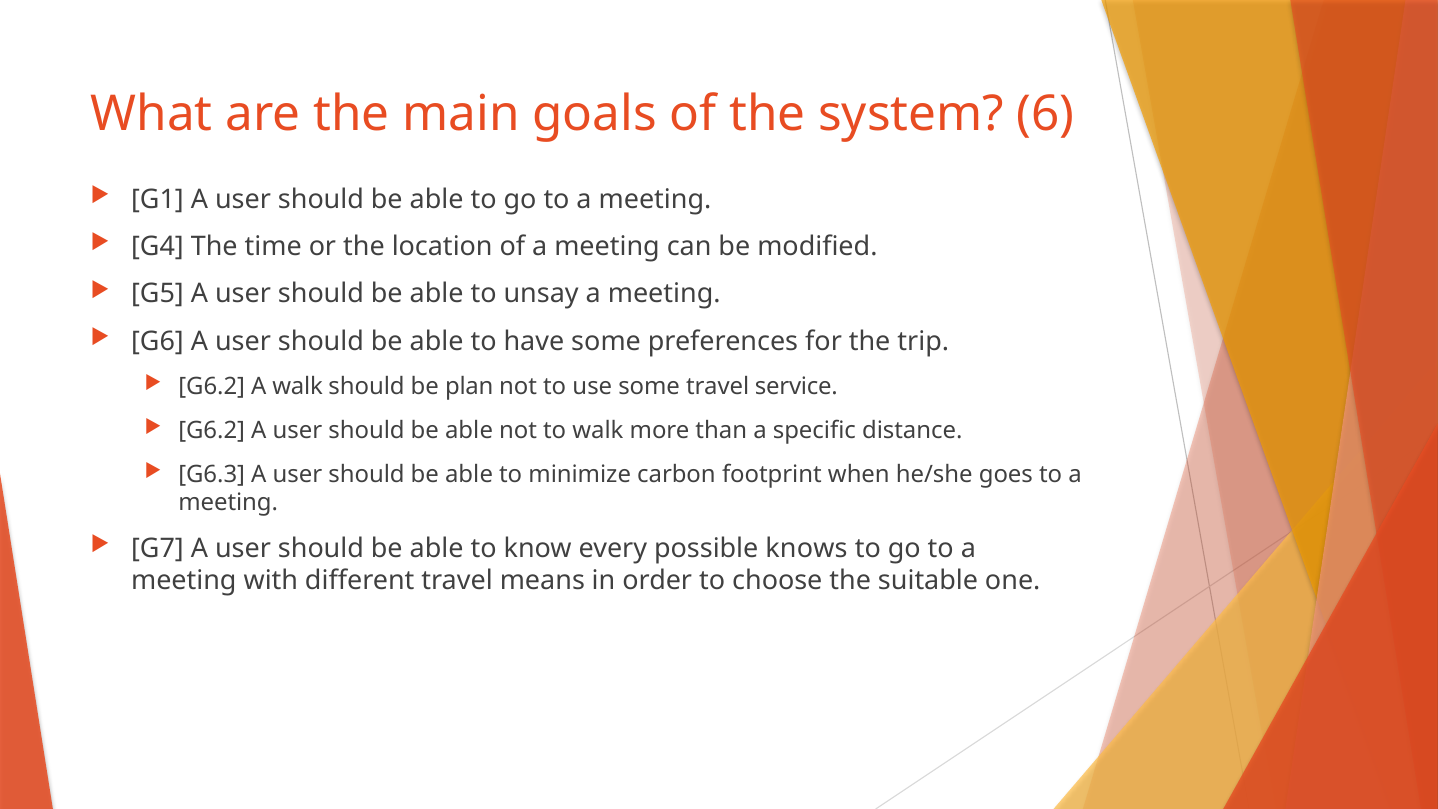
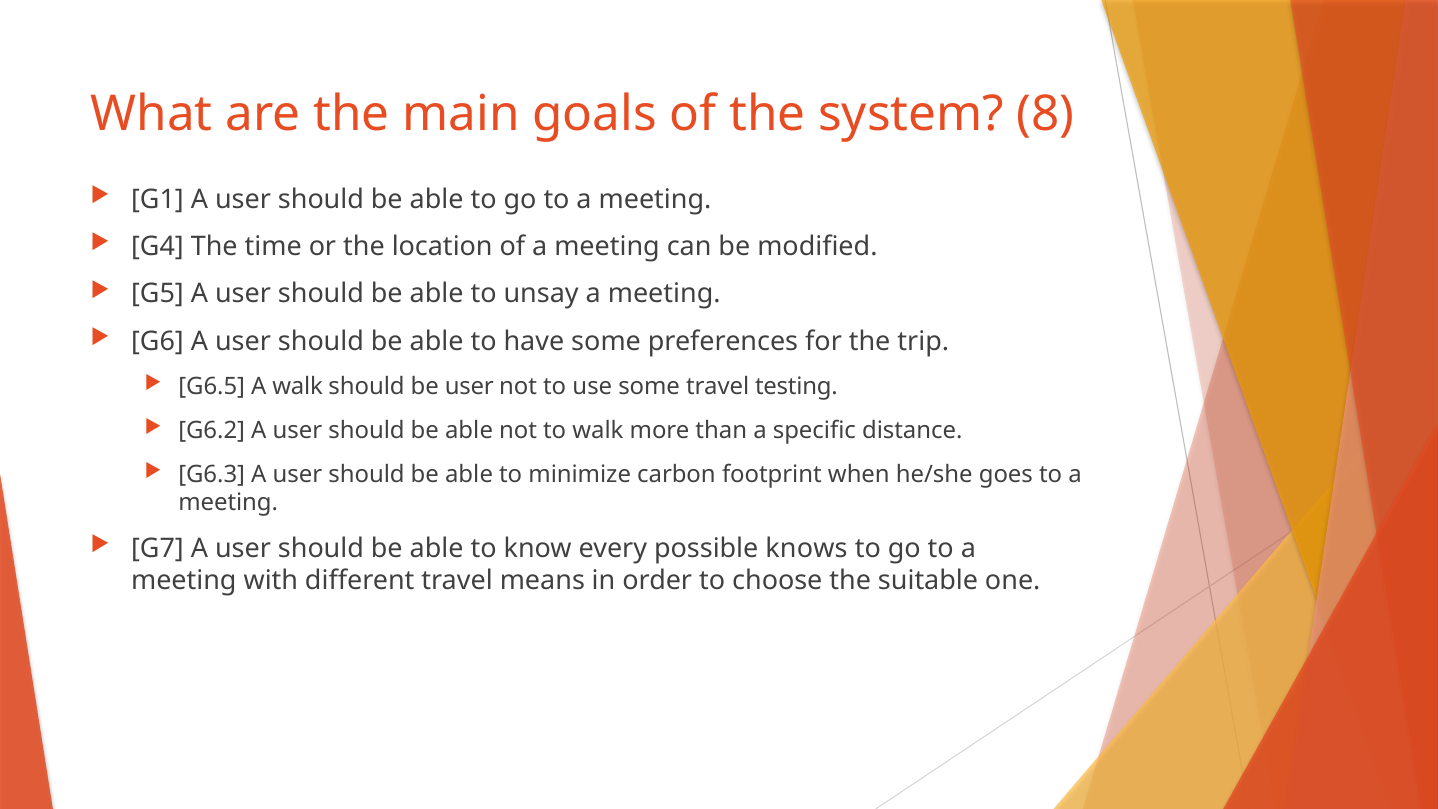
6: 6 -> 8
G6.2 at (212, 387): G6.2 -> G6.5
be plan: plan -> user
service: service -> testing
